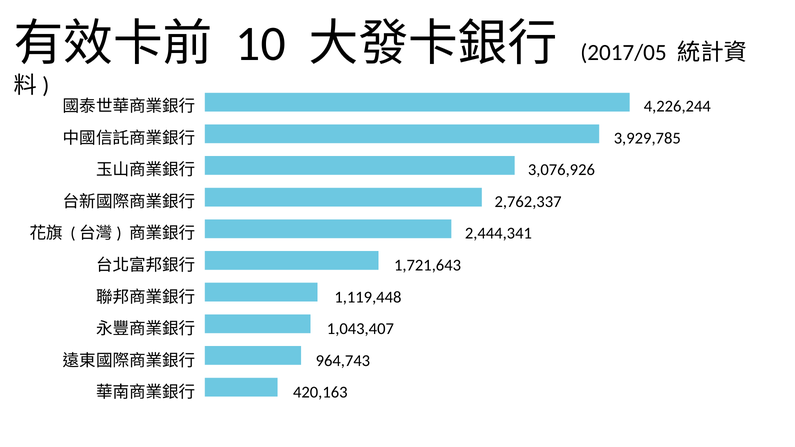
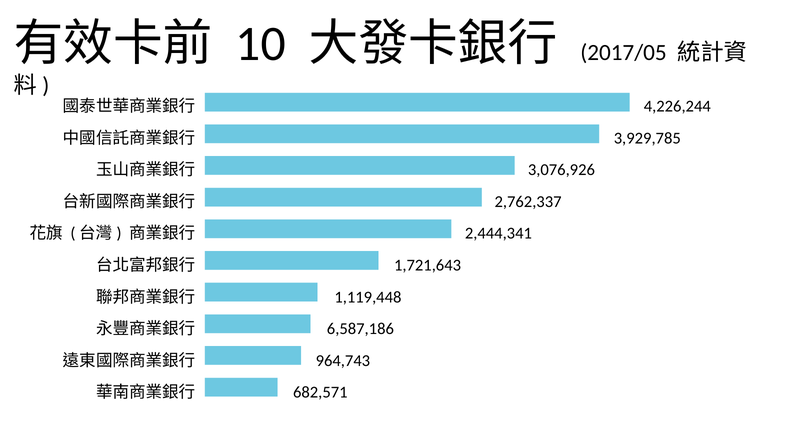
1,043,407: 1,043,407 -> 6,587,186
420,163: 420,163 -> 682,571
